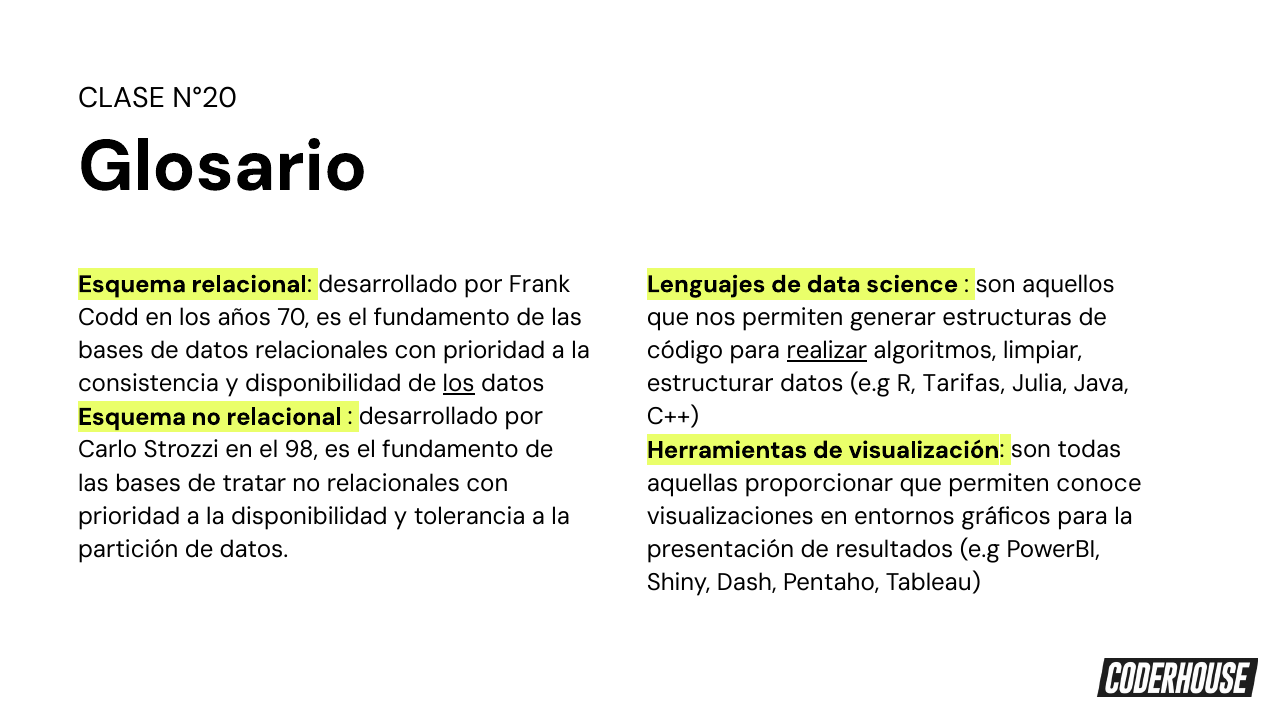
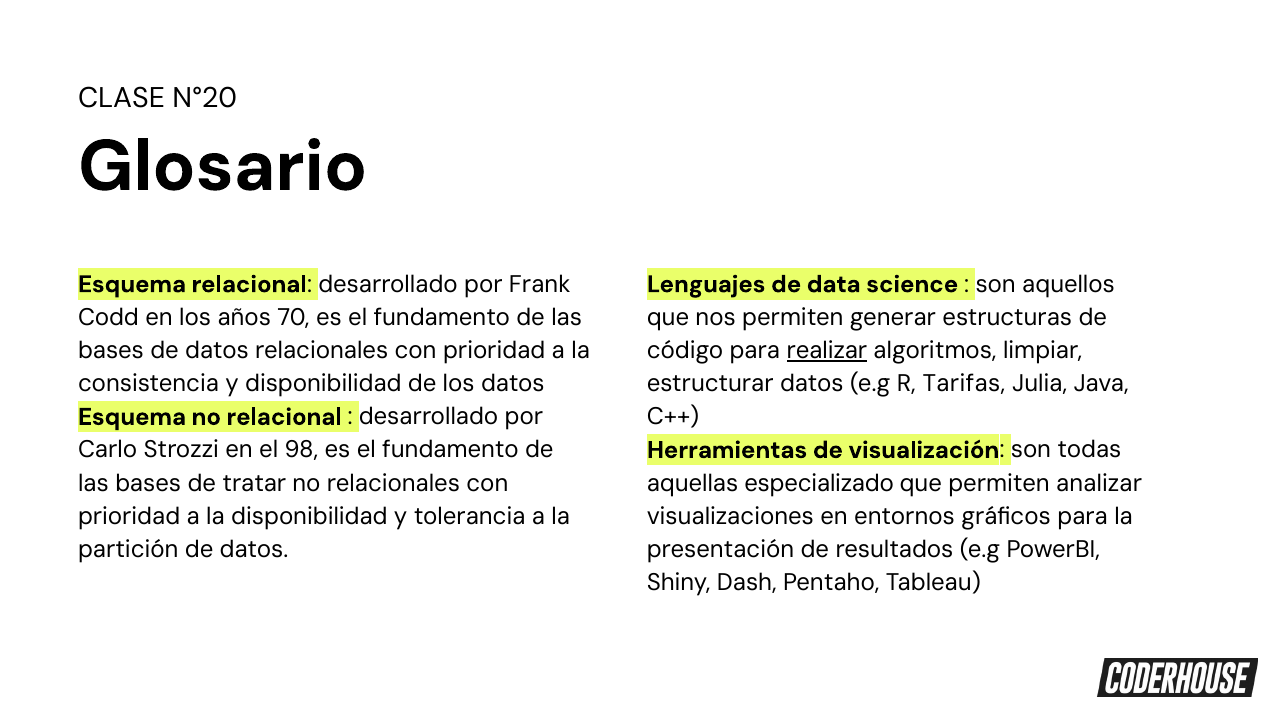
los at (459, 384) underline: present -> none
proporcionar: proporcionar -> especializado
conoce: conoce -> analizar
